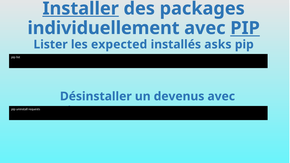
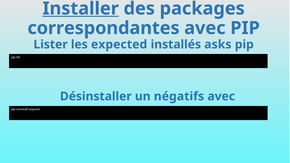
individuellement: individuellement -> correspondantes
PIP at (245, 28) underline: present -> none
devenus: devenus -> négatifs
